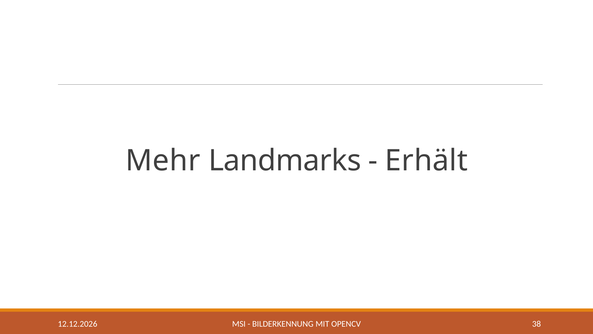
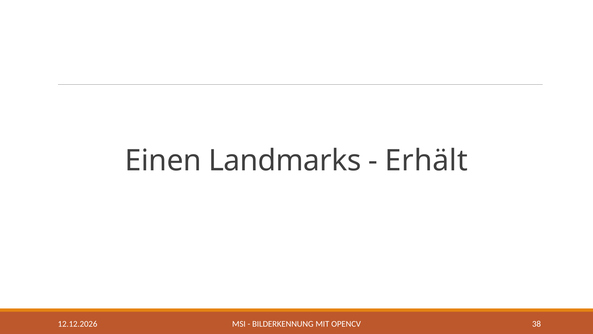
Mehr: Mehr -> Einen
